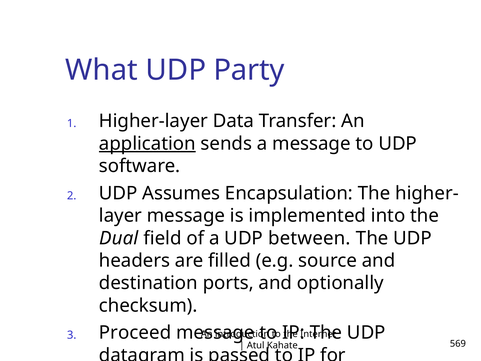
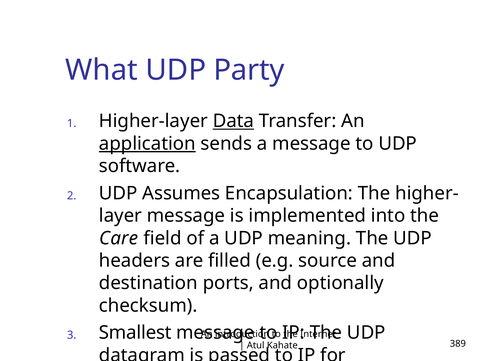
Data underline: none -> present
Dual: Dual -> Care
between: between -> meaning
Proceed: Proceed -> Smallest
569: 569 -> 389
